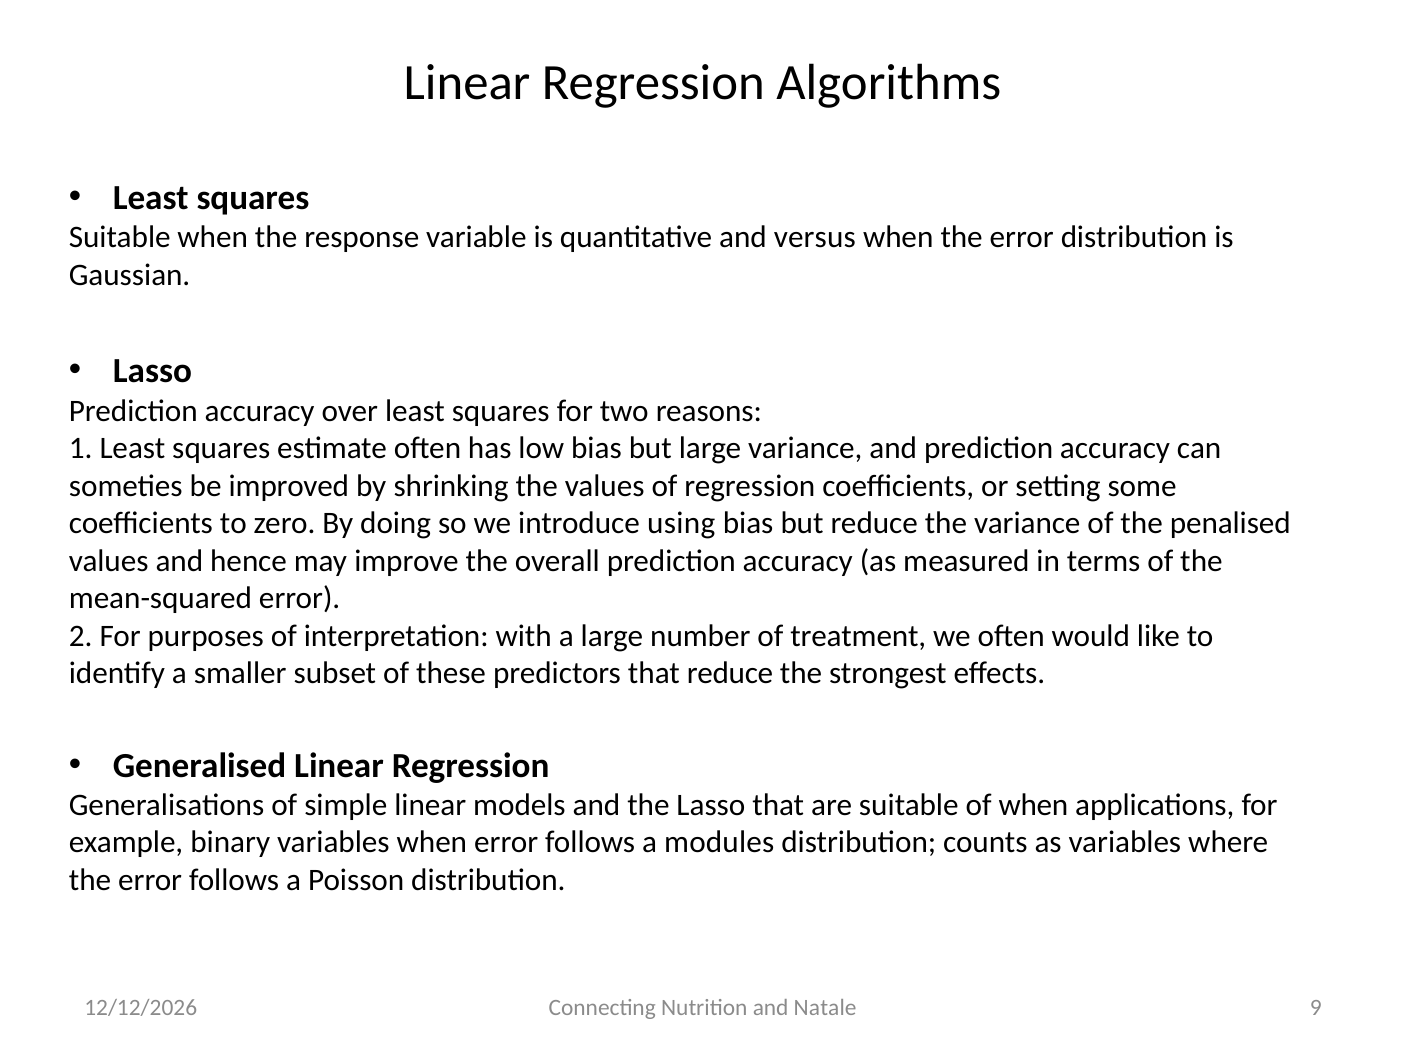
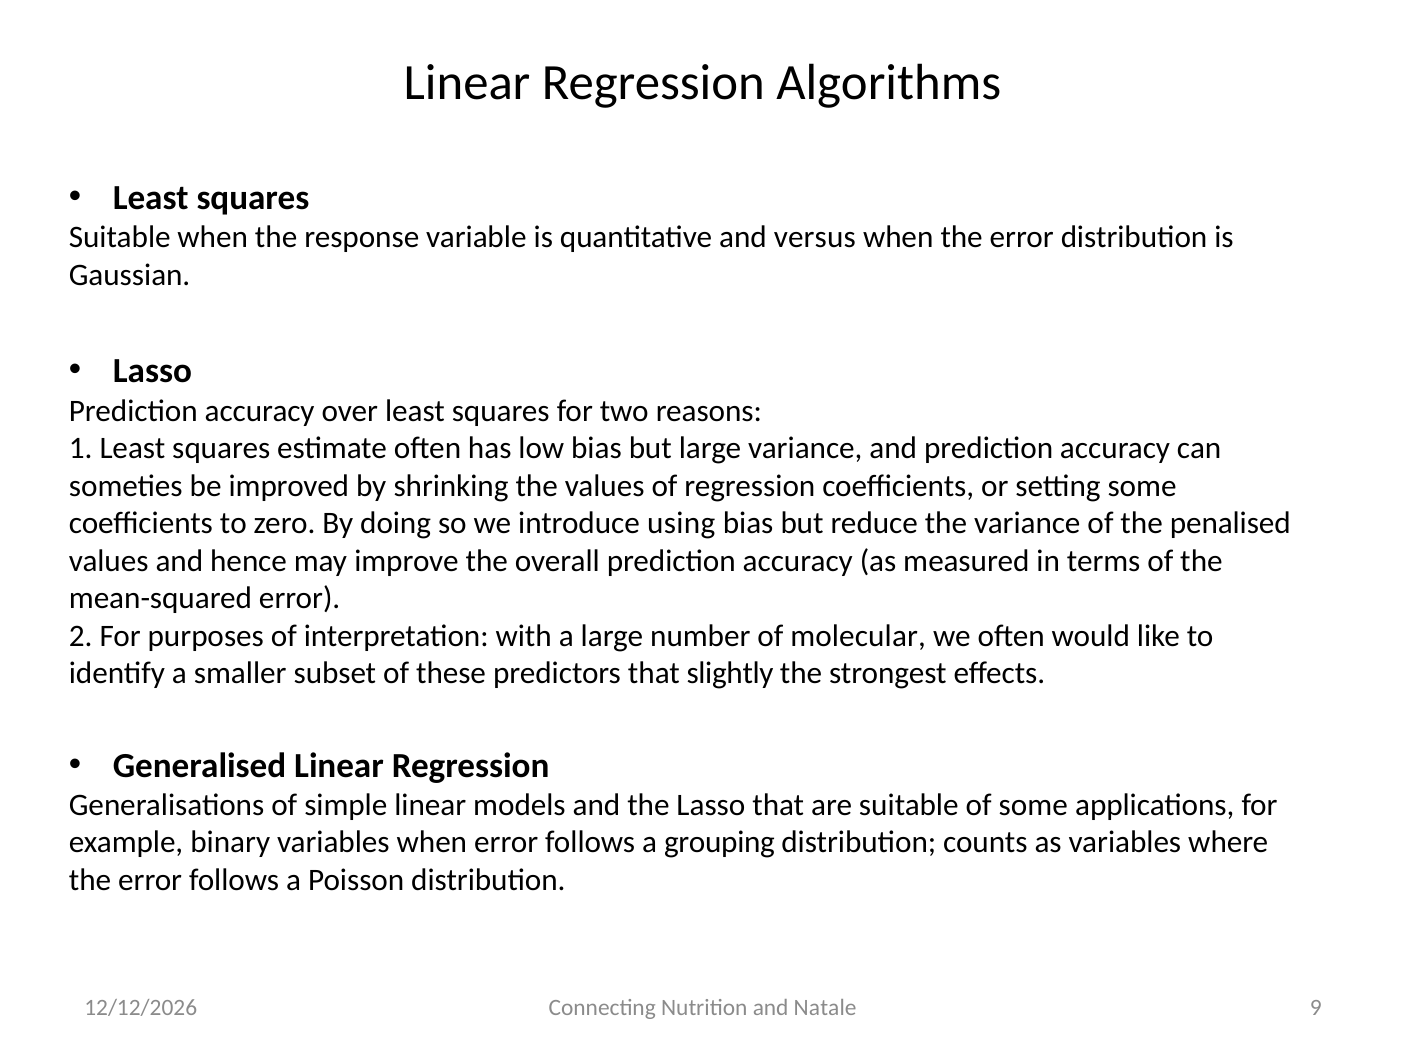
treatment: treatment -> molecular
that reduce: reduce -> slightly
of when: when -> some
modules: modules -> grouping
